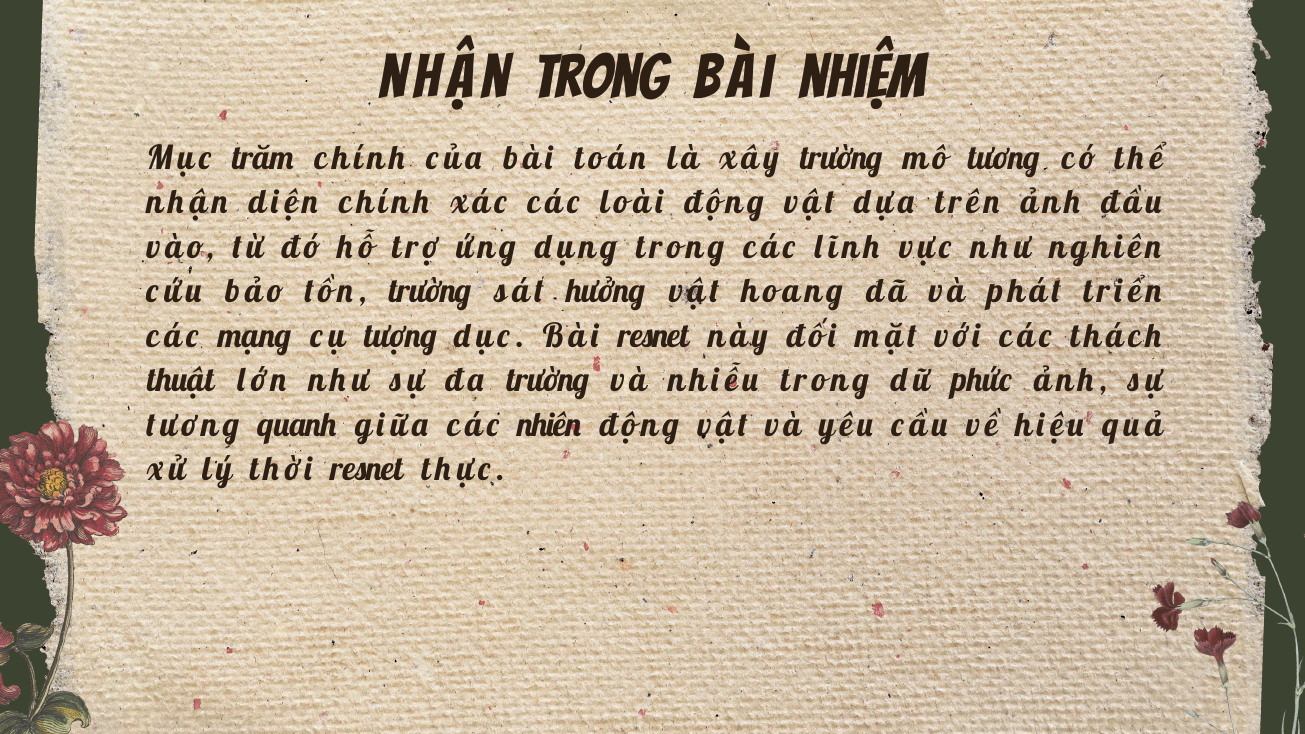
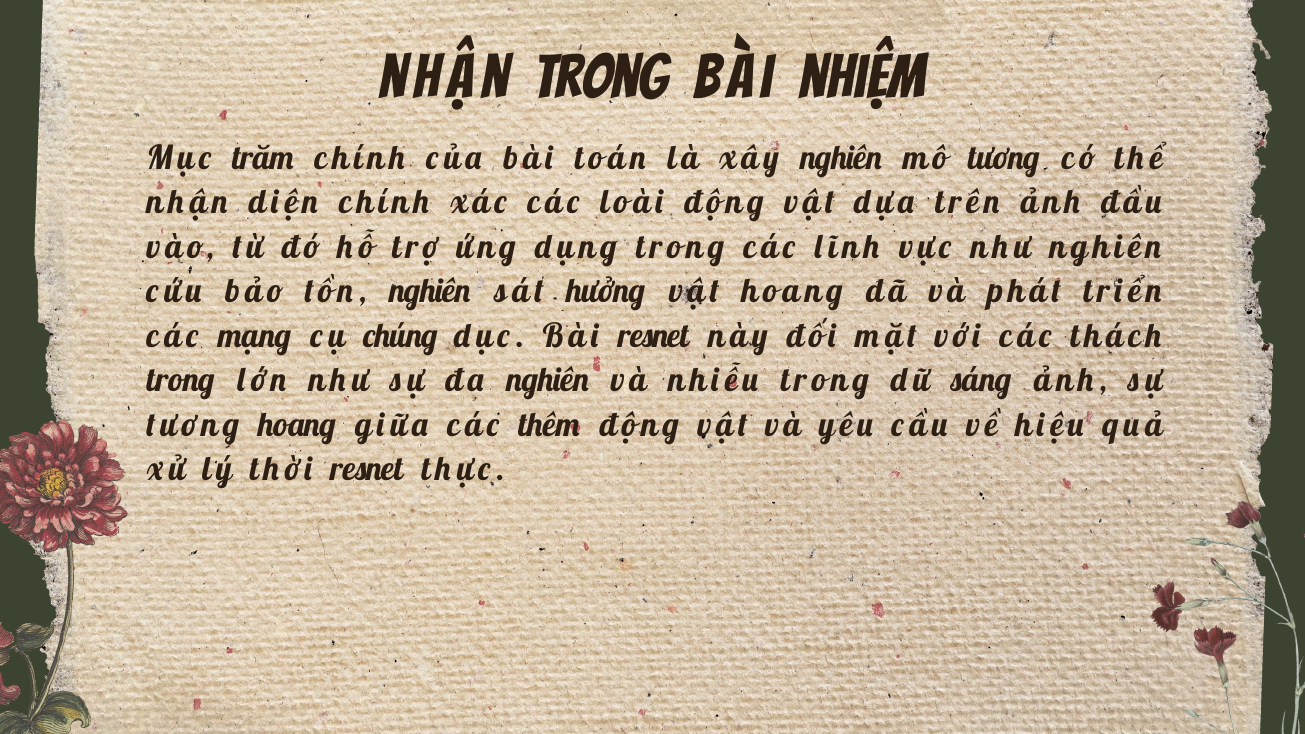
xây trường: trường -> nghiên
tồn trường: trường -> nghiên
tượng: tượng -> chúng
thuật at (181, 381): thuật -> trong
đa trường: trường -> nghiên
phức: phức -> sáng
tương quanh: quanh -> hoang
nhiên: nhiên -> thêm
